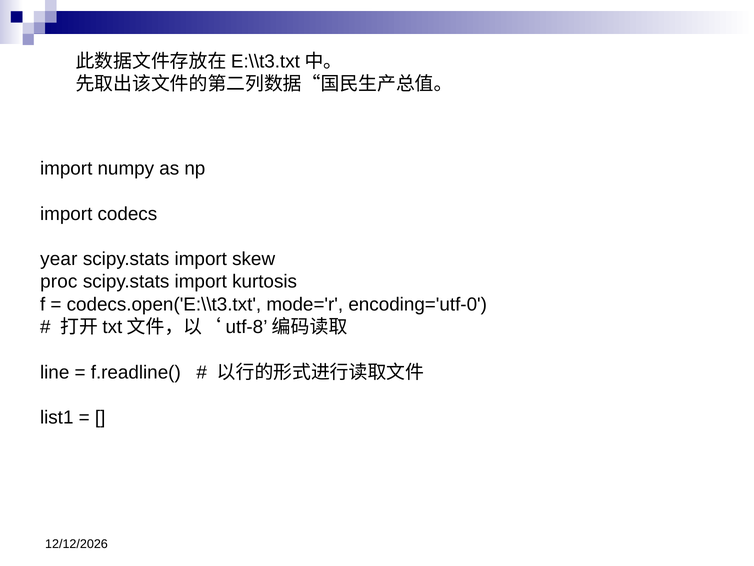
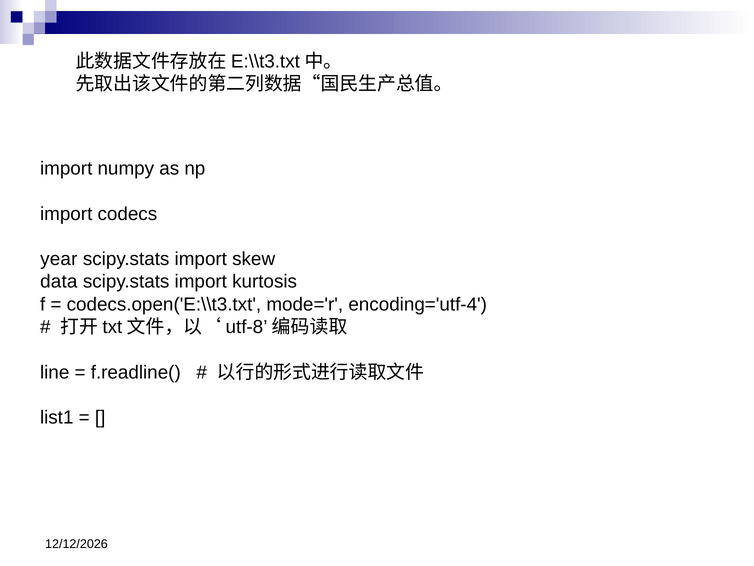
proc: proc -> data
encoding='utf-0: encoding='utf-0 -> encoding='utf-4
